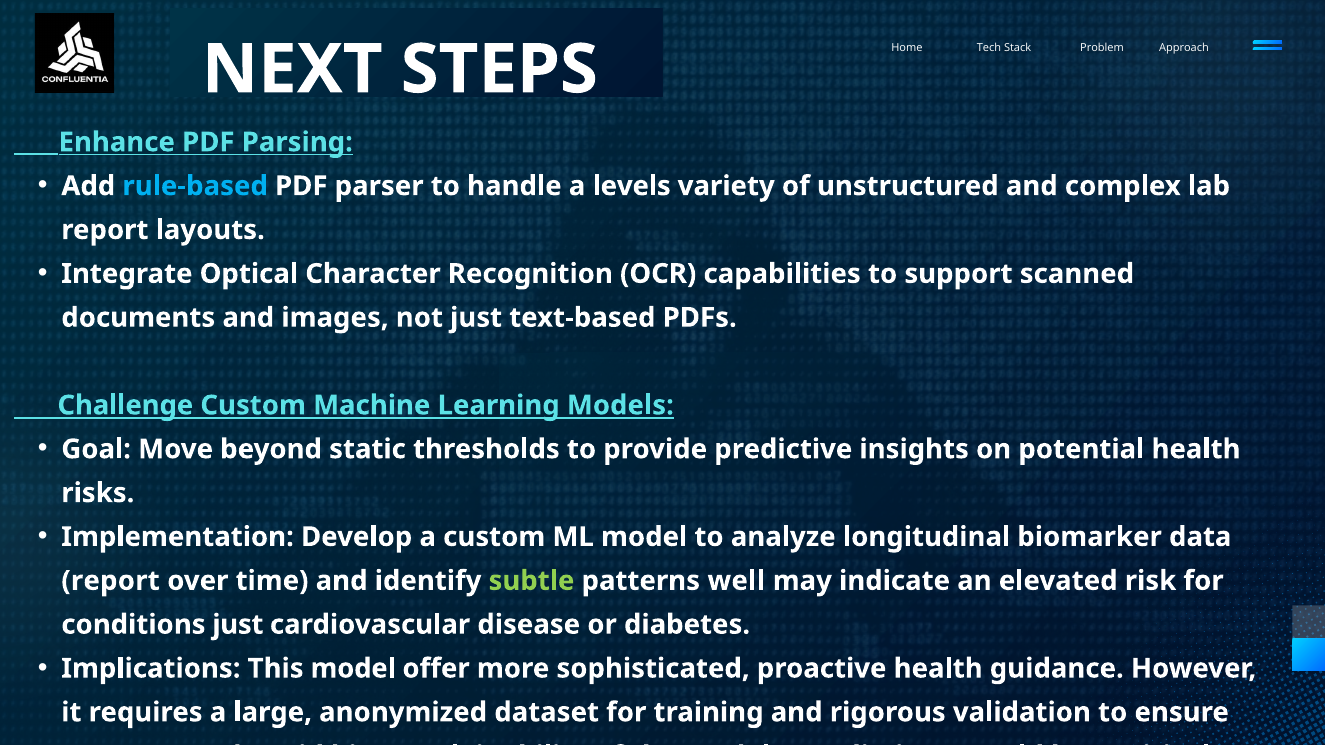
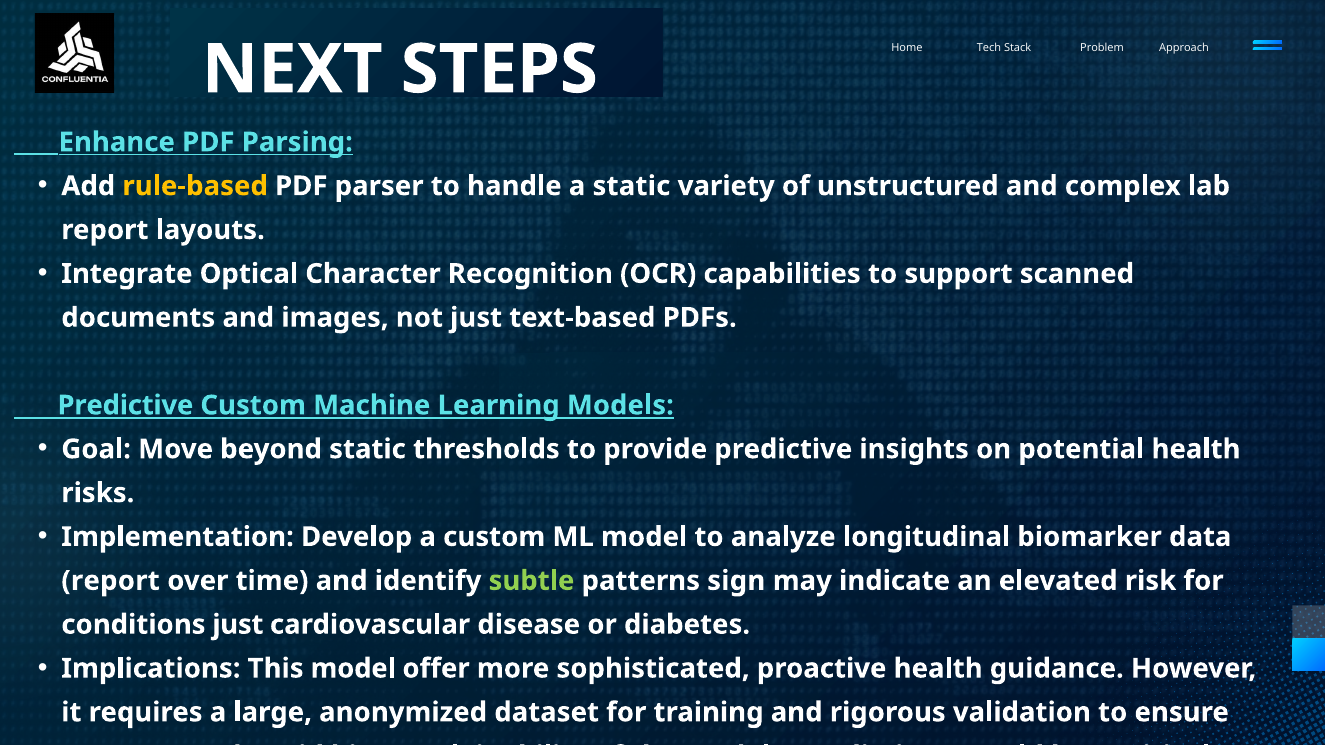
rule-based colour: light blue -> yellow
a levels: levels -> static
Challenge at (125, 406): Challenge -> Predictive
well: well -> sign
